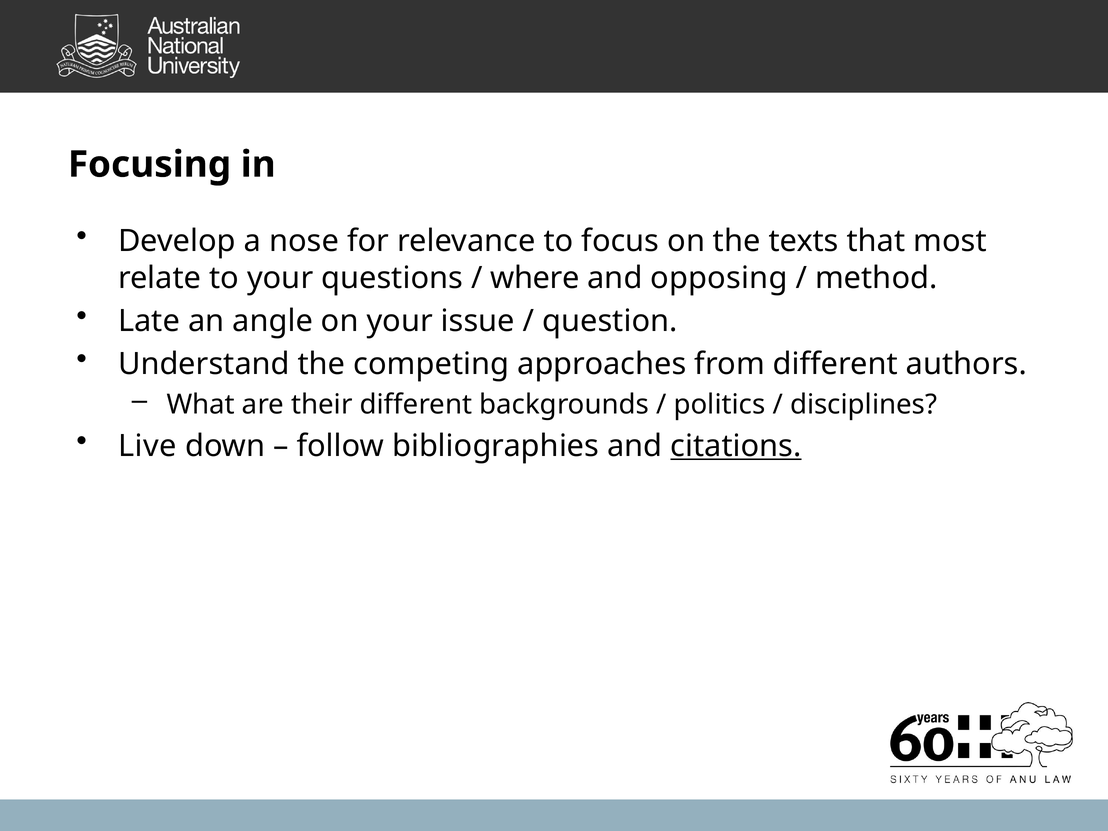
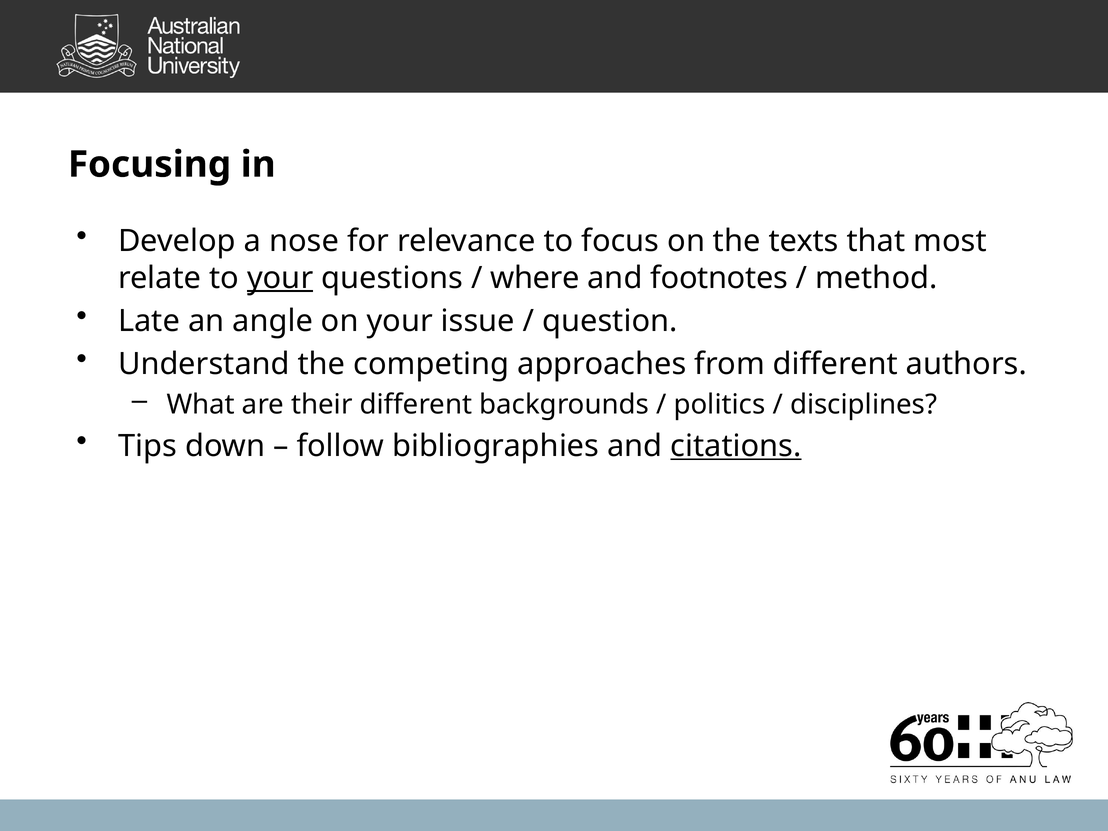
your at (280, 278) underline: none -> present
opposing: opposing -> footnotes
Live: Live -> Tips
